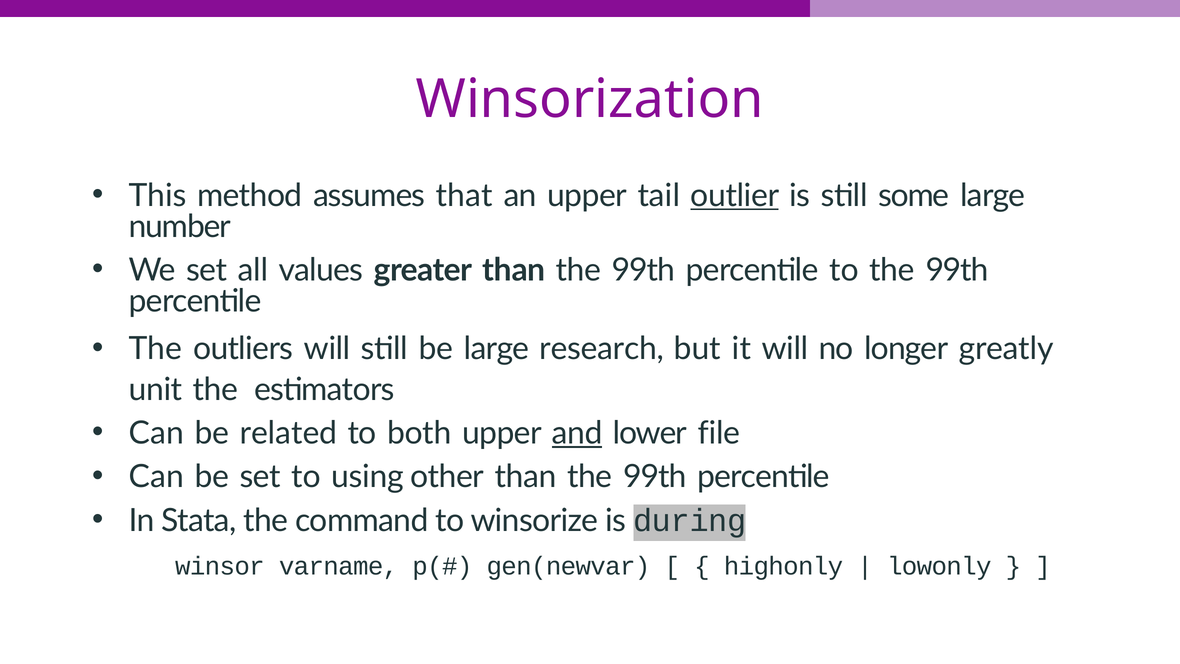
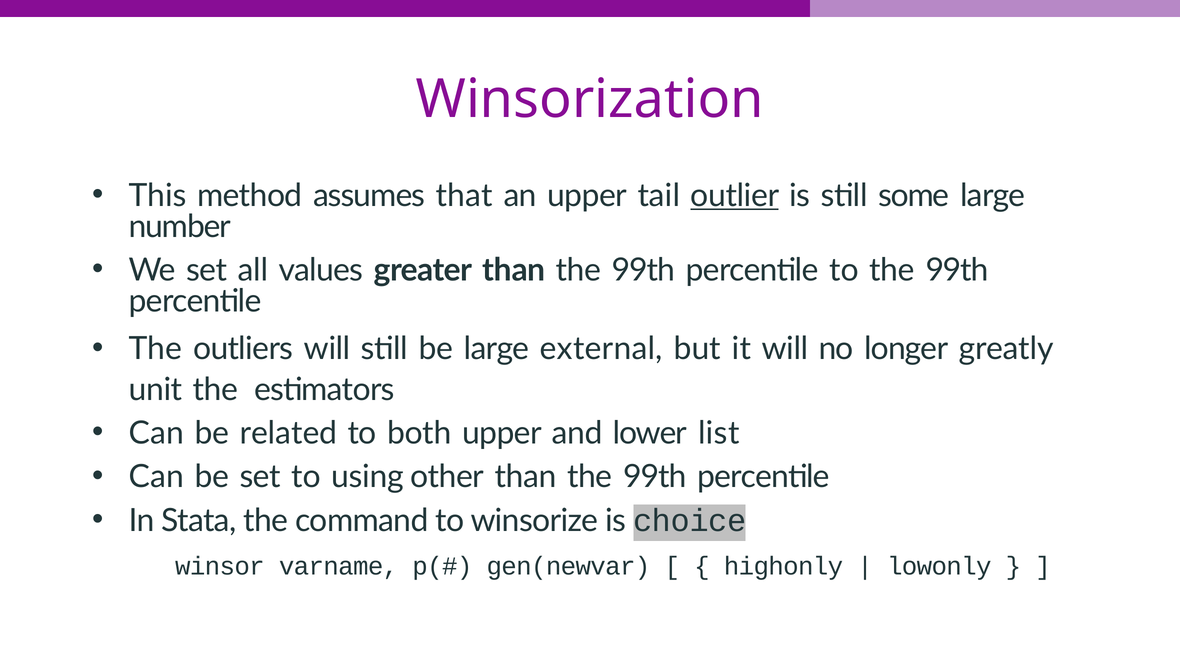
research: research -> external
and underline: present -> none
file: file -> list
during: during -> choice
